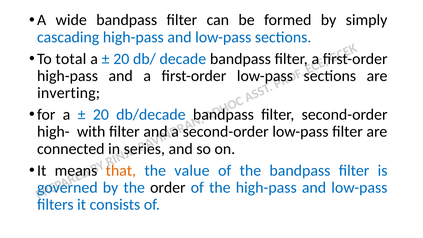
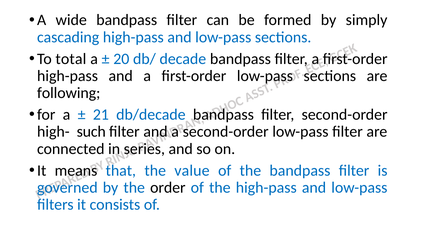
inverting: inverting -> following
20 at (101, 115): 20 -> 21
with: with -> such
that colour: orange -> blue
